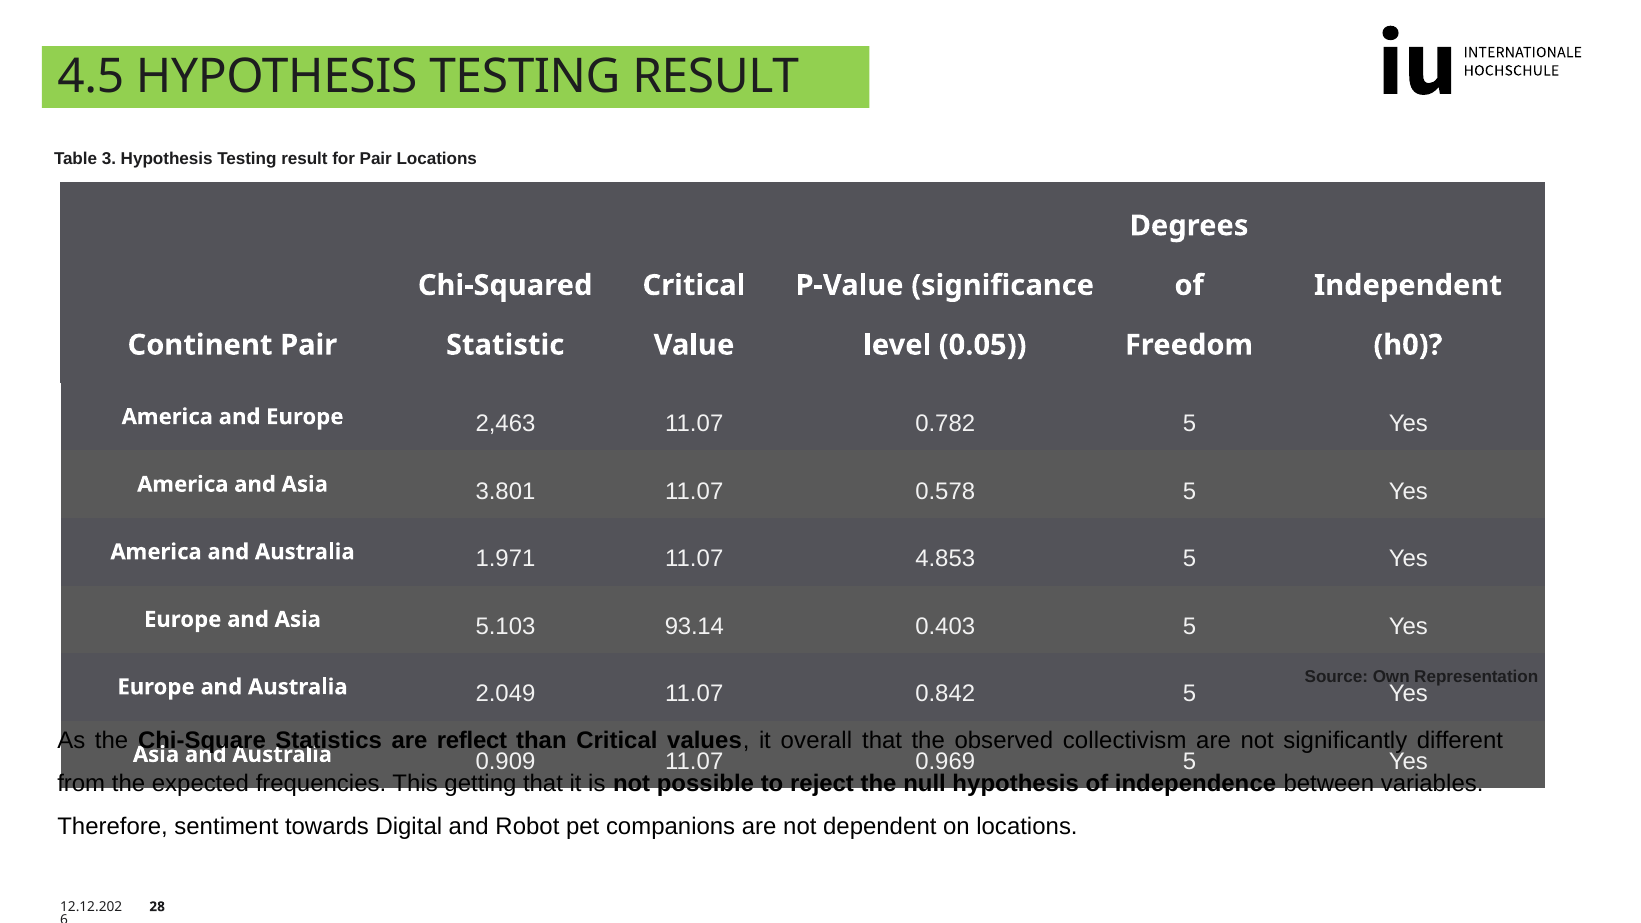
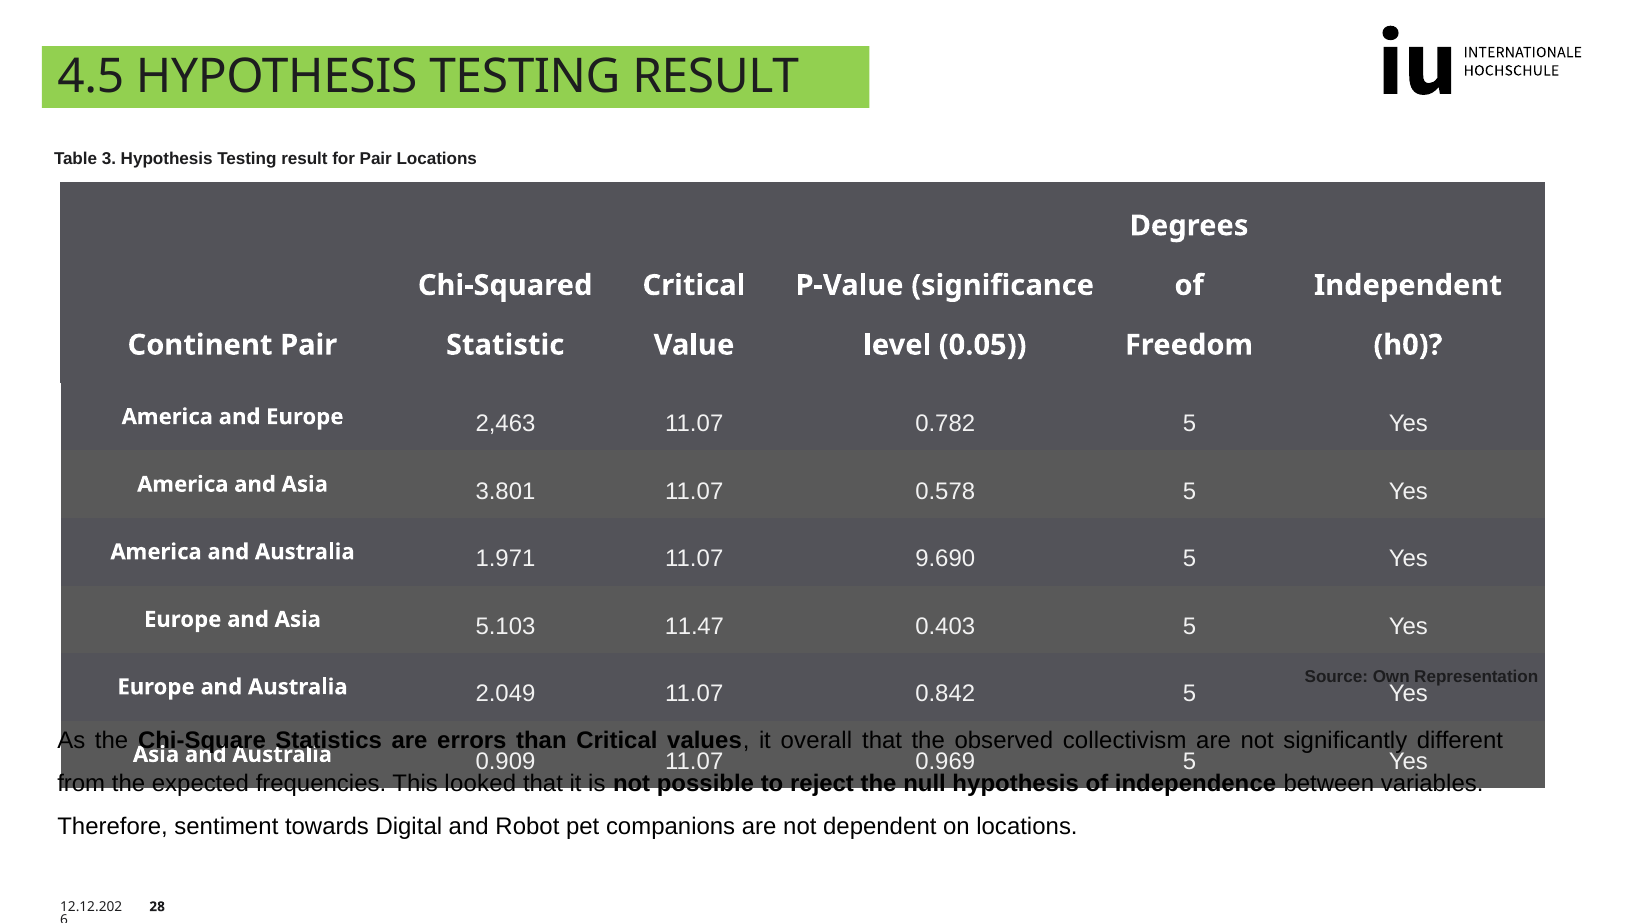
4.853: 4.853 -> 9.690
93.14: 93.14 -> 11.47
reflect: reflect -> errors
getting: getting -> looked
